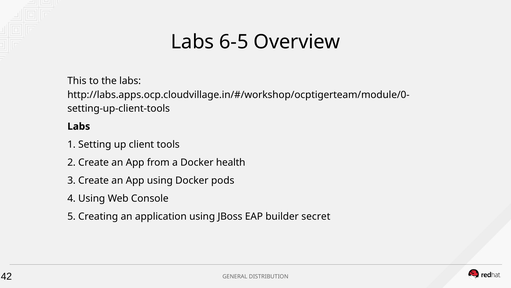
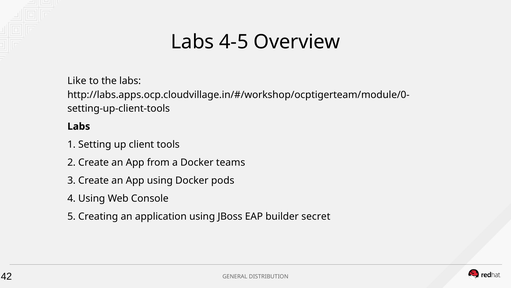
6-5: 6-5 -> 4-5
This: This -> Like
health: health -> teams
